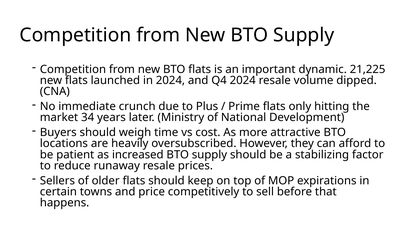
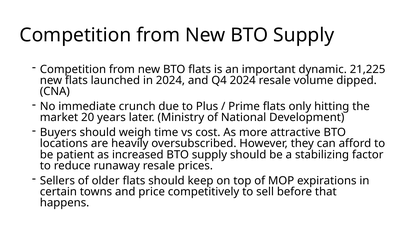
34: 34 -> 20
